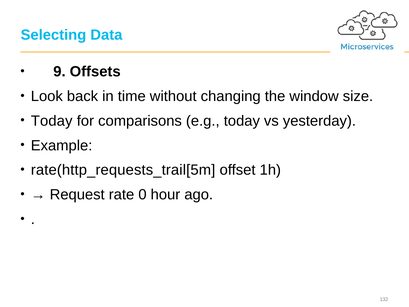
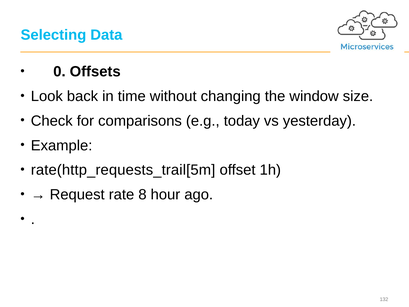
9: 9 -> 0
Today at (52, 121): Today -> Check
0: 0 -> 8
